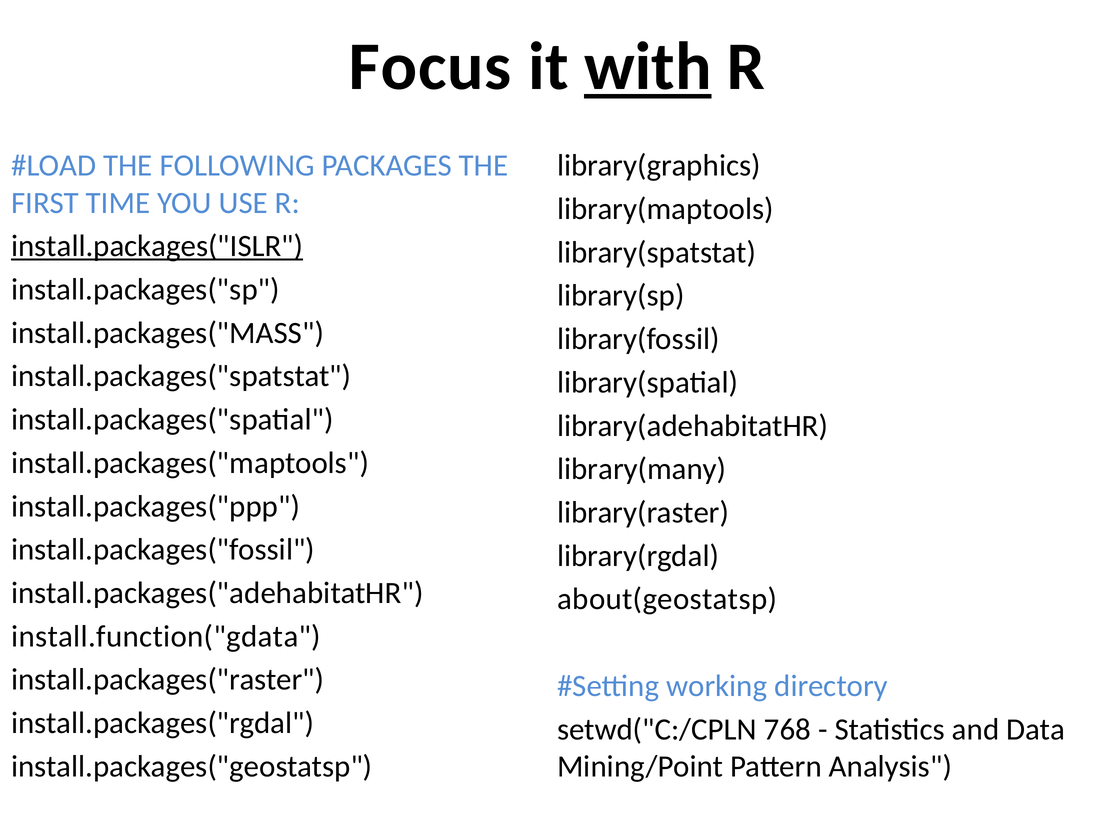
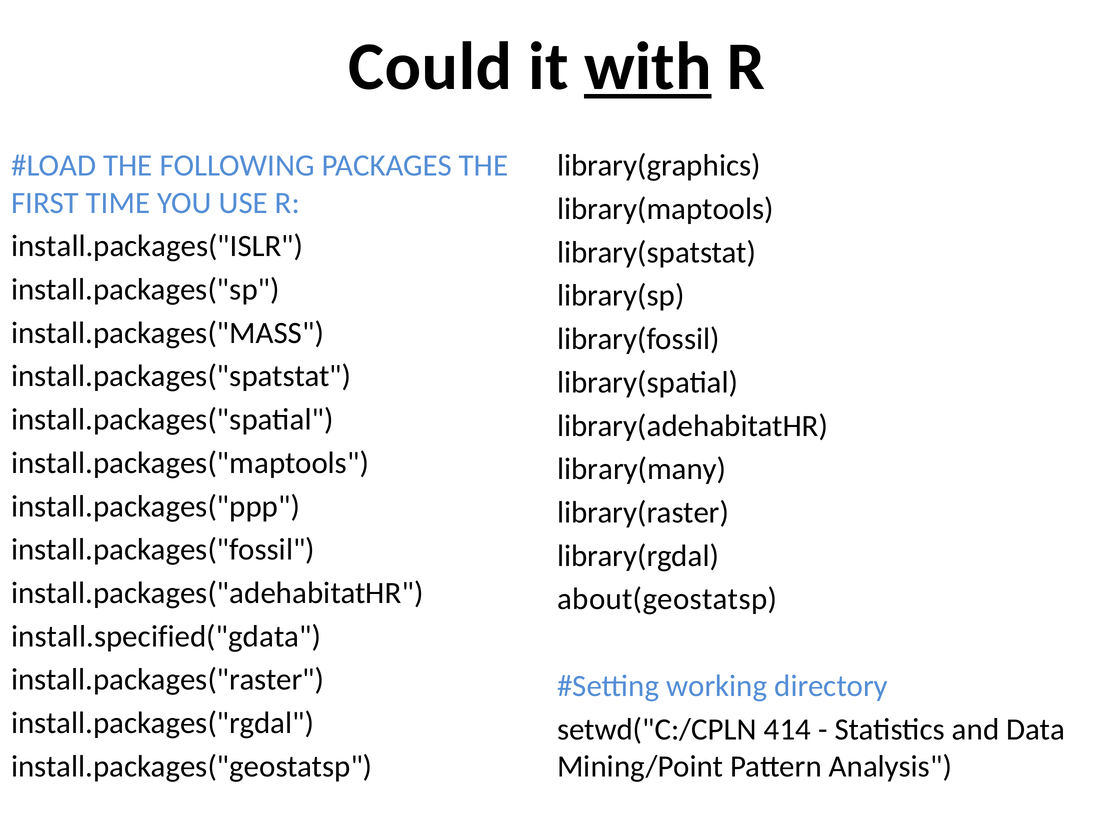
Focus: Focus -> Could
install.packages("ISLR underline: present -> none
install.function("gdata: install.function("gdata -> install.specified("gdata
768: 768 -> 414
